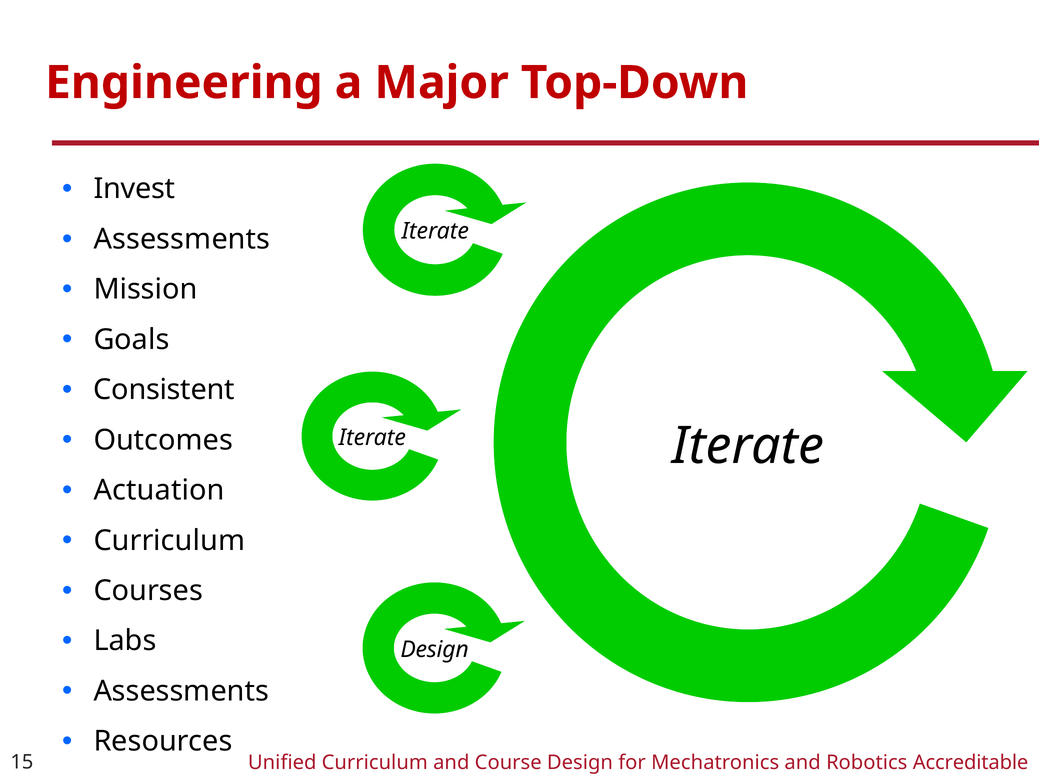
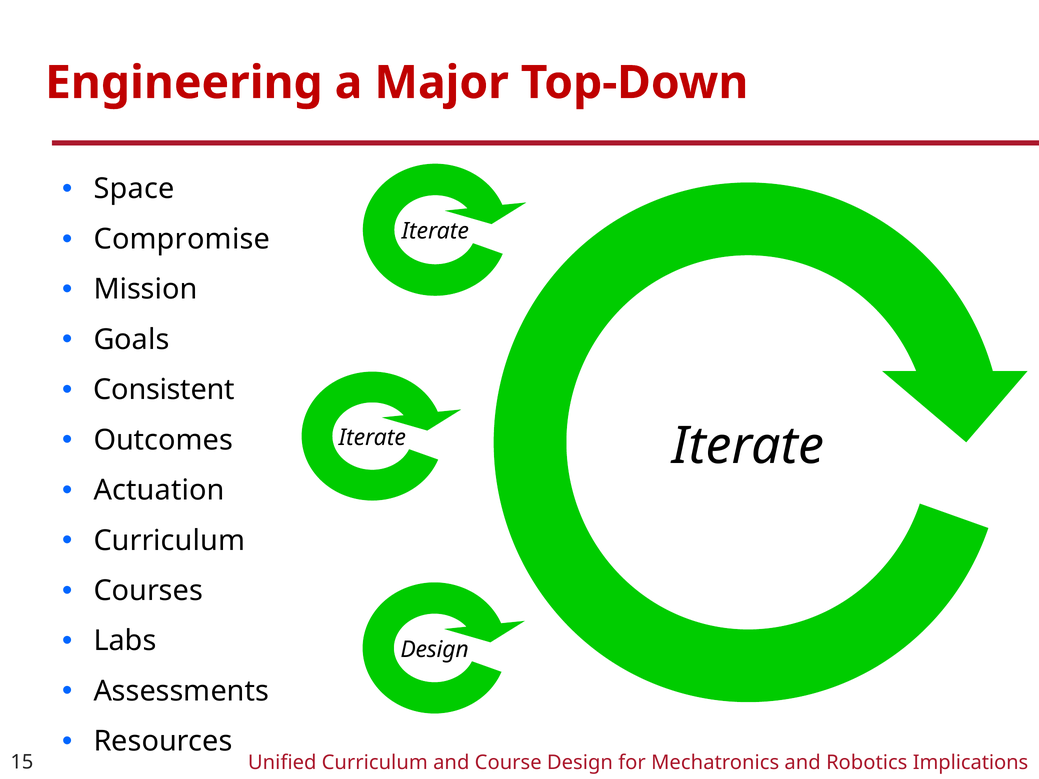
Invest: Invest -> Space
Assessments at (182, 239): Assessments -> Compromise
Accreditable: Accreditable -> Implications
